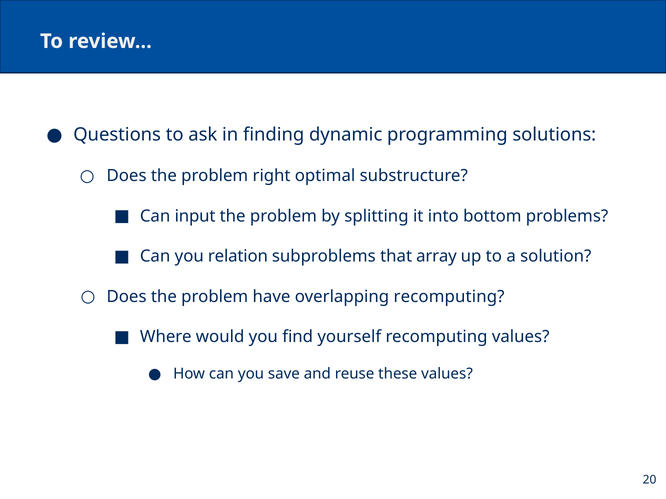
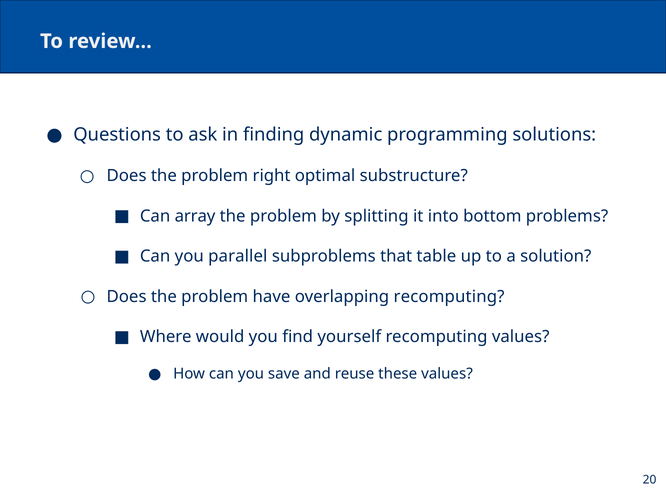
input: input -> array
relation: relation -> parallel
array: array -> table
